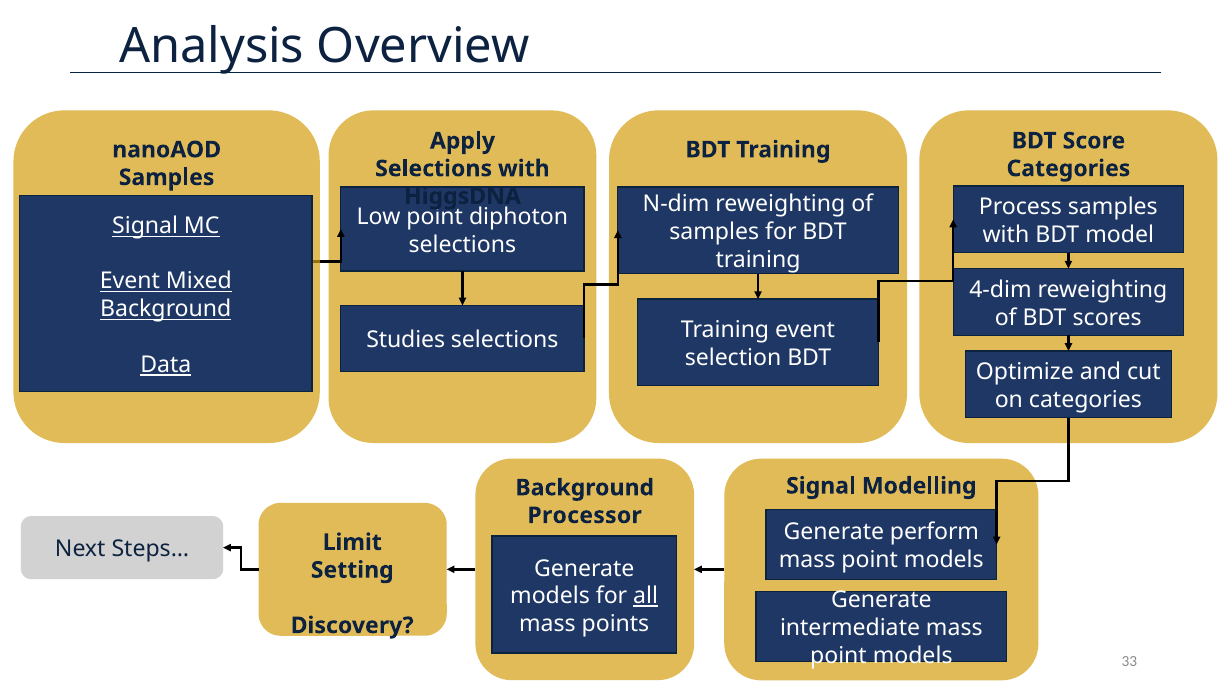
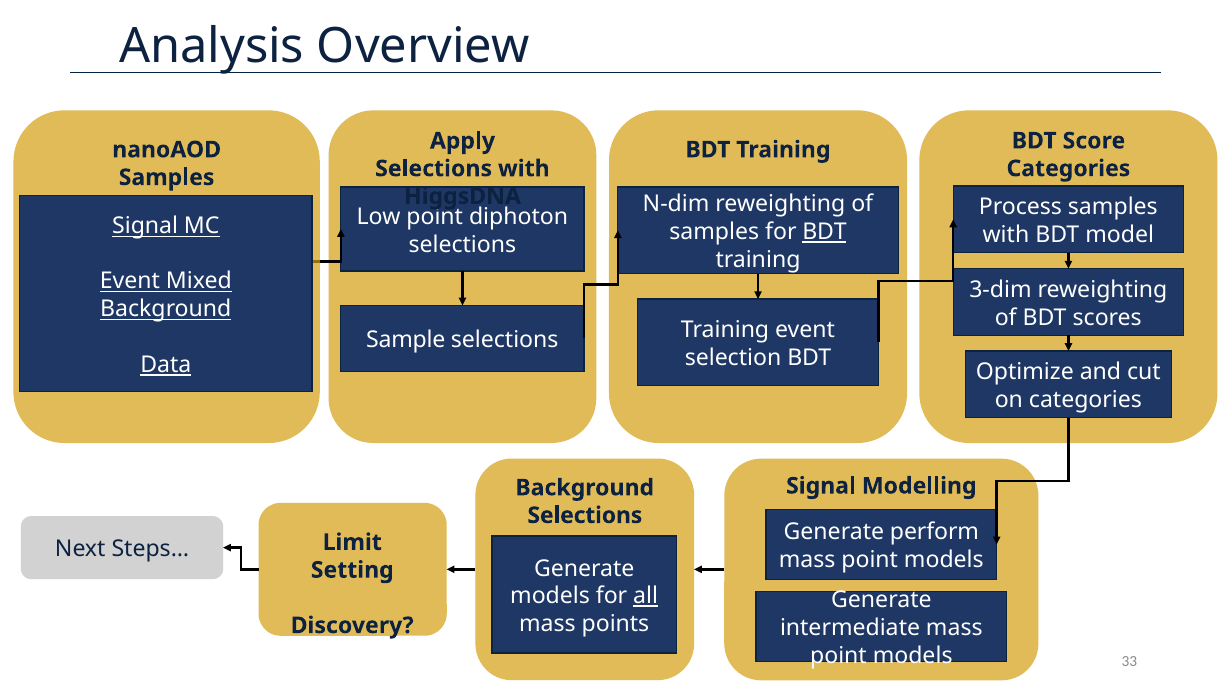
BDT at (825, 232) underline: none -> present
4-dim: 4-dim -> 3-dim
Studies: Studies -> Sample
Processor at (585, 515): Processor -> Selections
